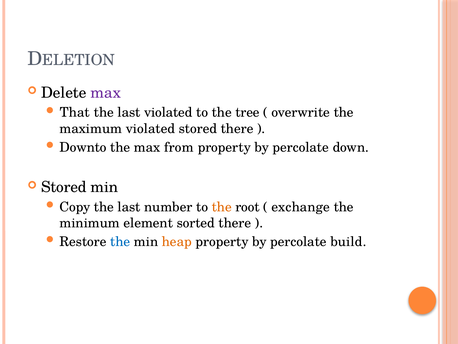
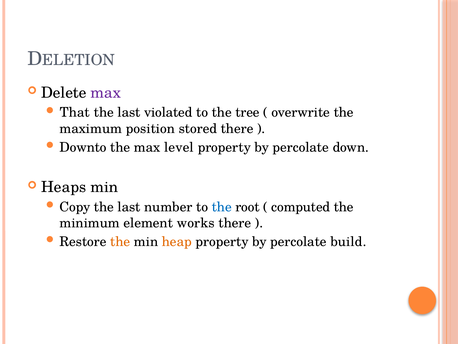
maximum violated: violated -> position
from: from -> level
Stored at (64, 187): Stored -> Heaps
the at (222, 207) colour: orange -> blue
exchange: exchange -> computed
sorted: sorted -> works
the at (120, 241) colour: blue -> orange
